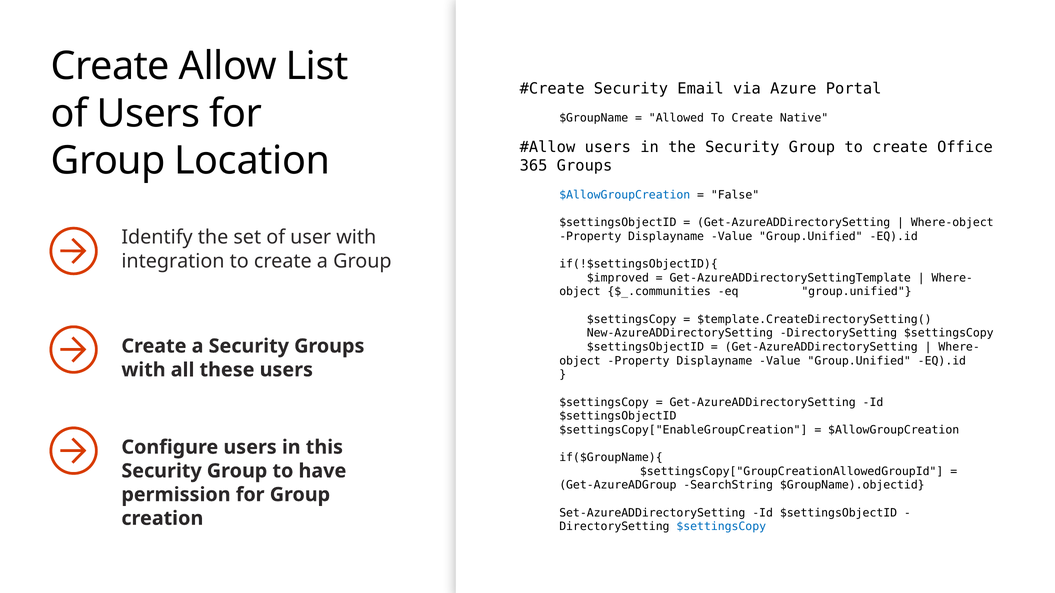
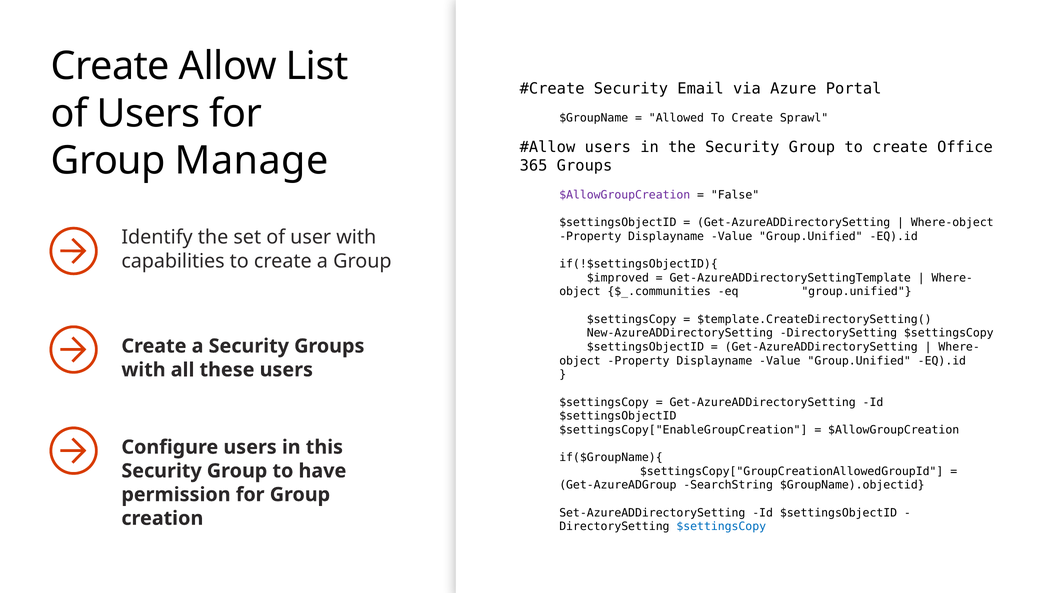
Native: Native -> Sprawl
Location: Location -> Manage
$AllowGroupCreation at (625, 195) colour: blue -> purple
integration: integration -> capabilities
